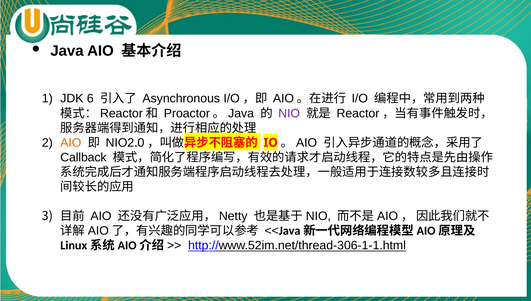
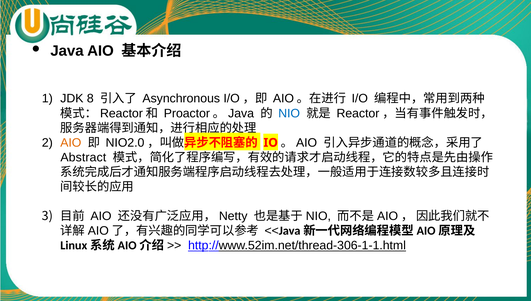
6: 6 -> 8
NIO colour: purple -> blue
Callback: Callback -> Abstract
